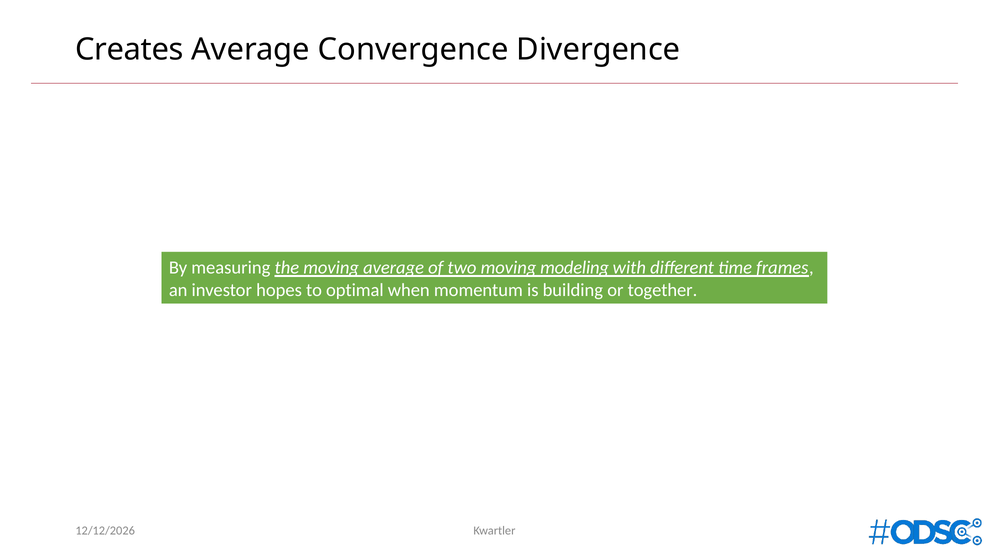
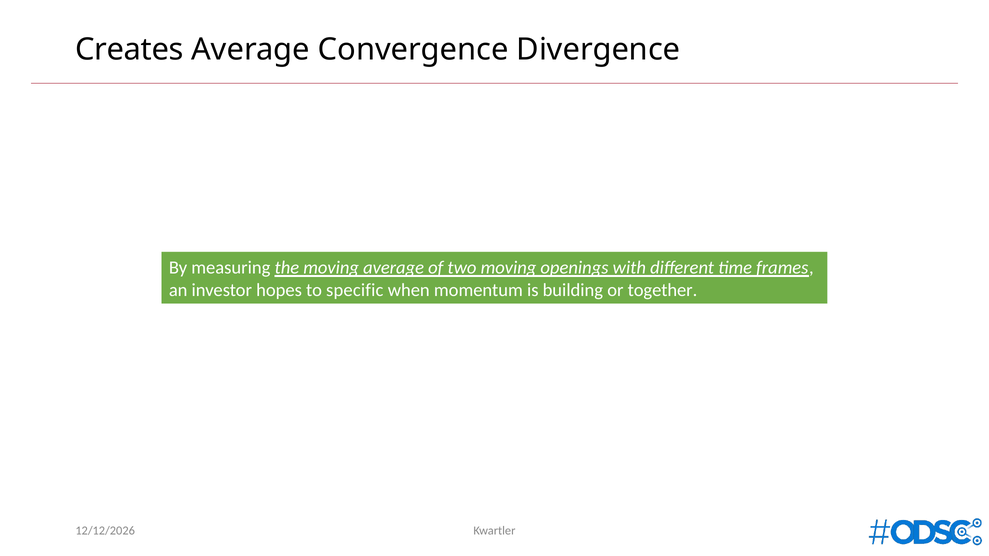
modeling: modeling -> openings
optimal: optimal -> specific
